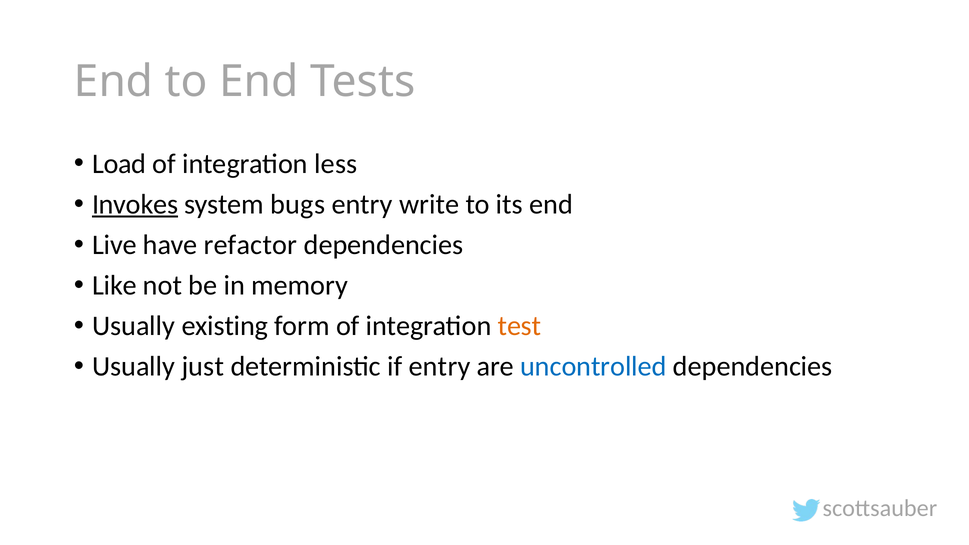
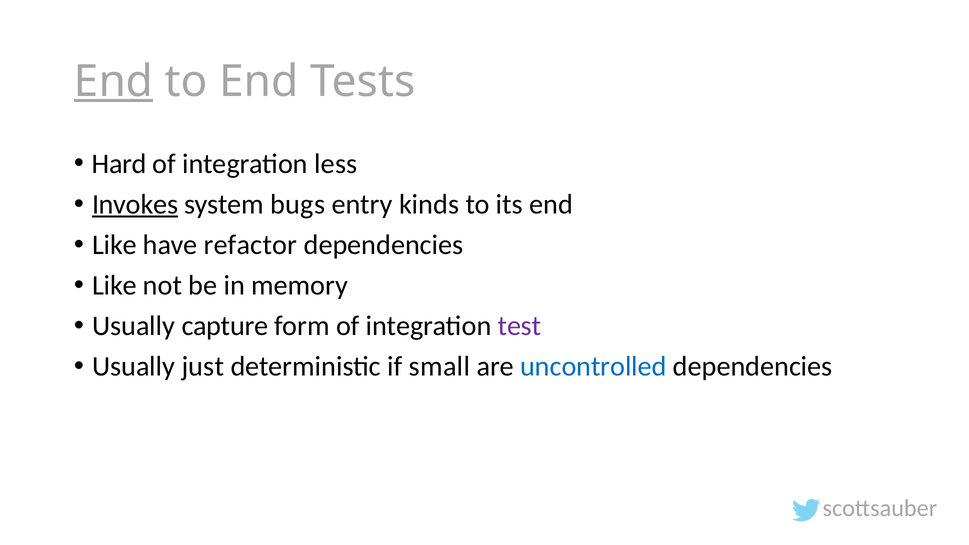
End at (114, 81) underline: none -> present
Load: Load -> Hard
write: write -> kinds
Live at (114, 245): Live -> Like
existing: existing -> capture
test colour: orange -> purple
if entry: entry -> small
